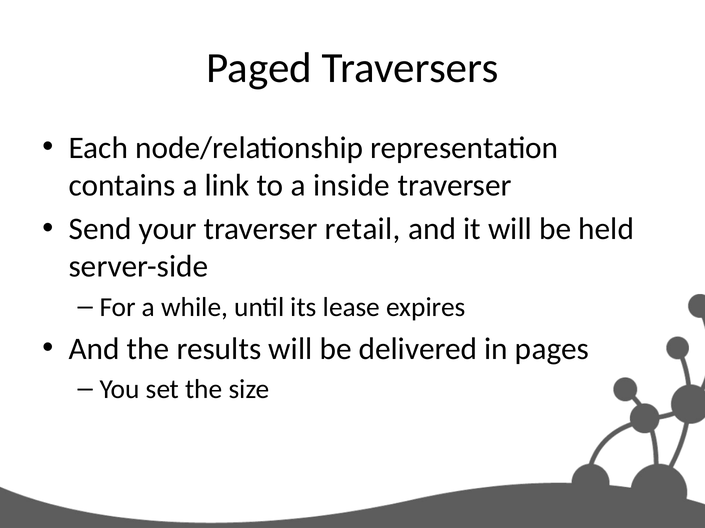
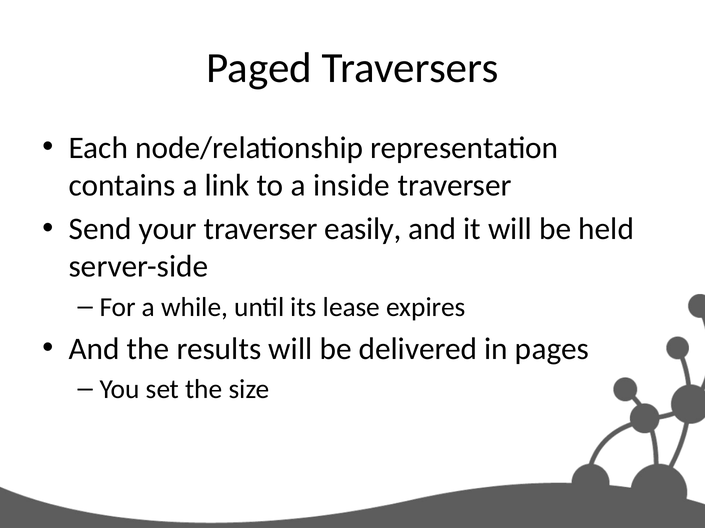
retail: retail -> easily
